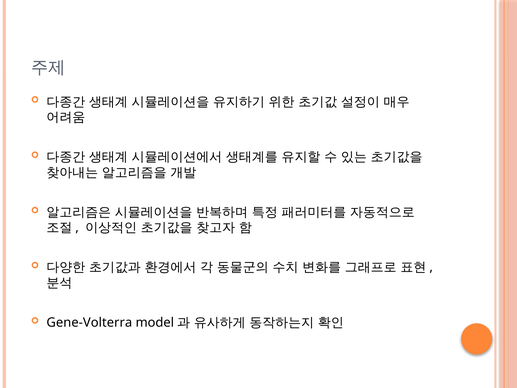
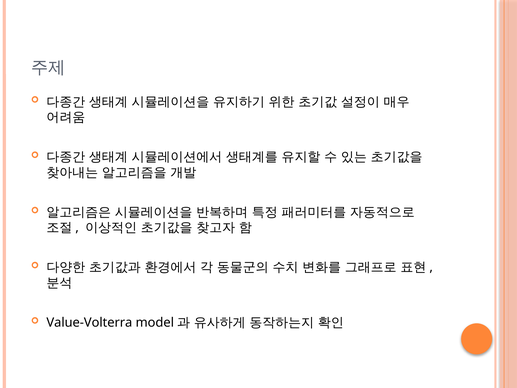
Gene-Volterra: Gene-Volterra -> Value-Volterra
